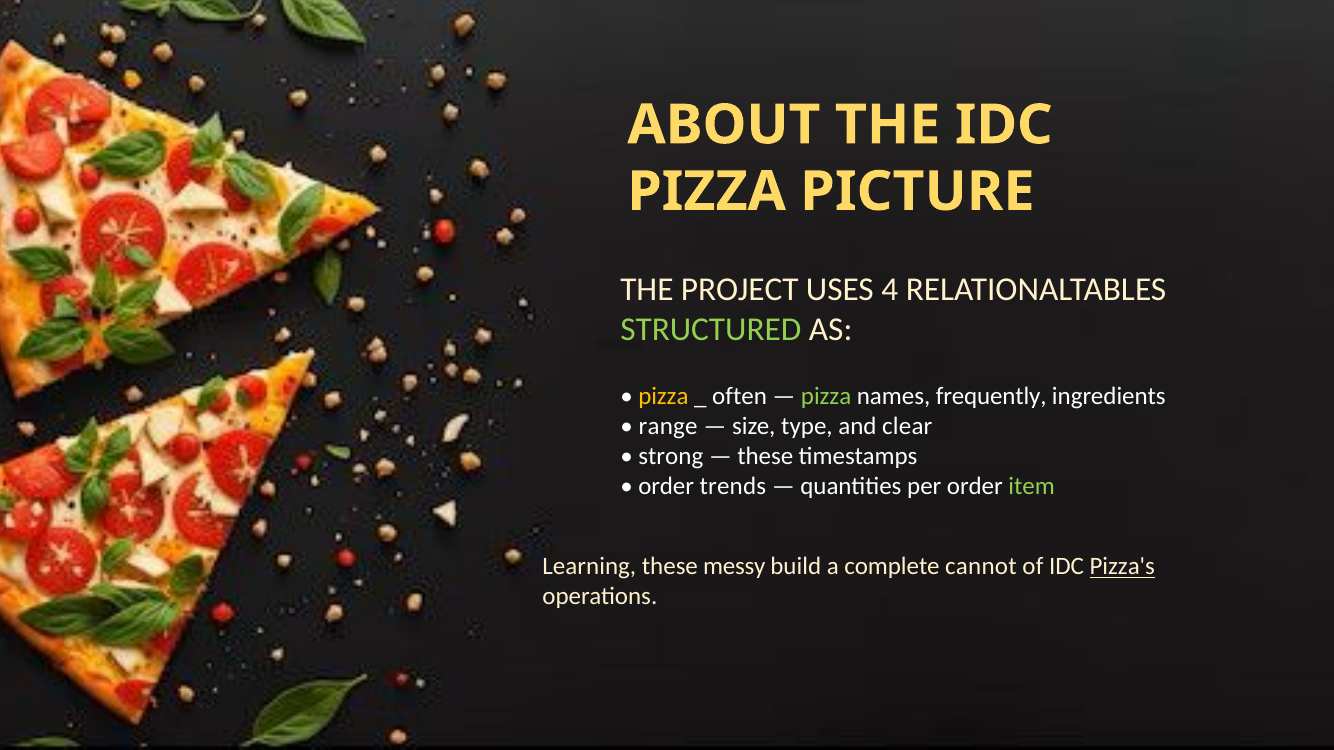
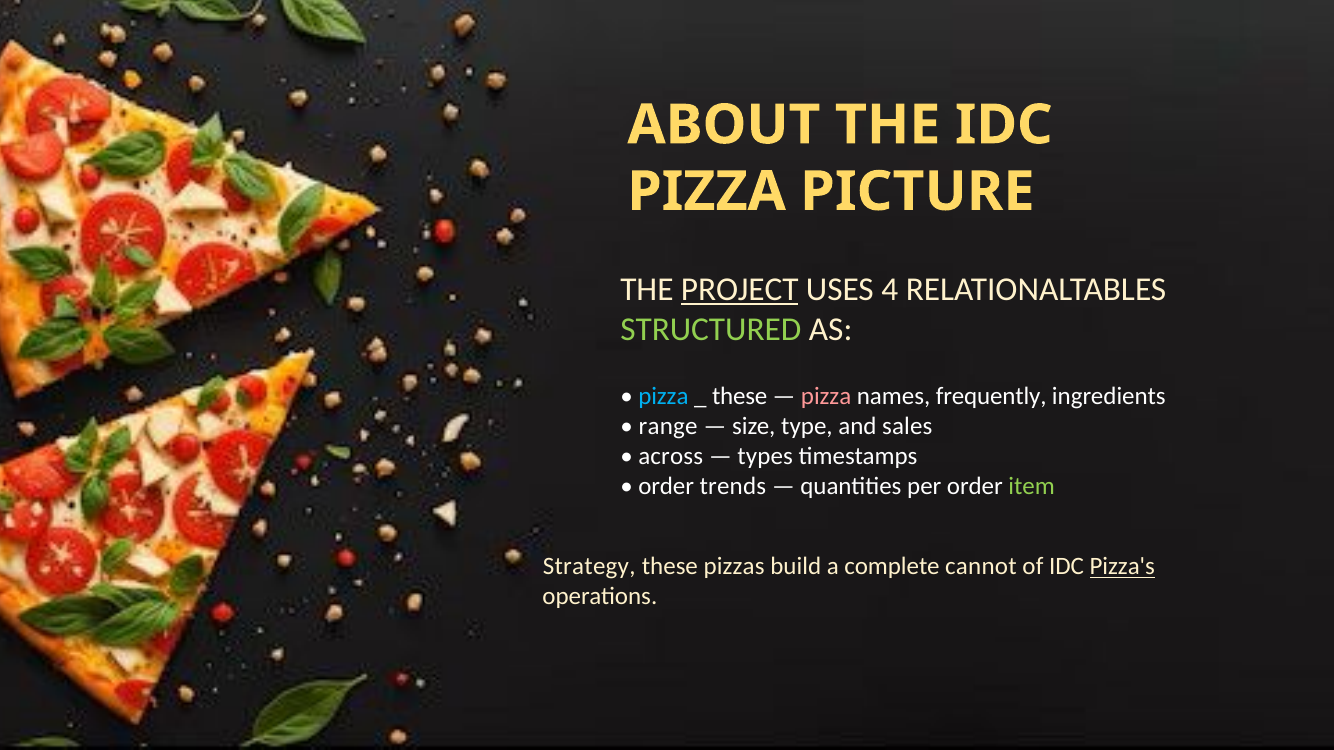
PROJECT underline: none -> present
pizza at (663, 397) colour: yellow -> light blue
often at (740, 397): often -> these
pizza at (826, 397) colour: light green -> pink
clear: clear -> sales
strong: strong -> across
these at (765, 457): these -> types
Learning: Learning -> Strategy
messy: messy -> pizzas
